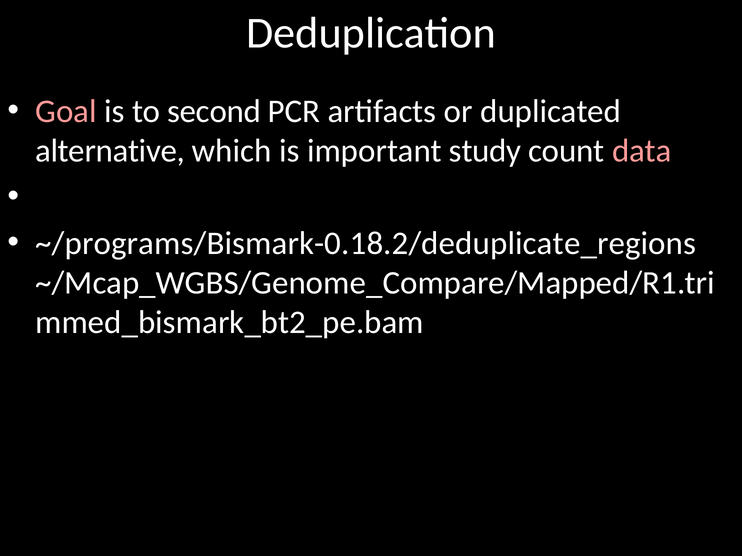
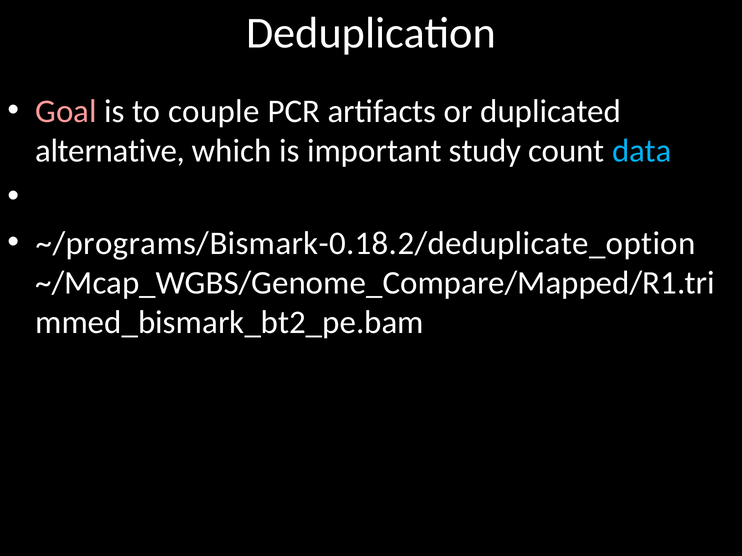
second: second -> couple
data colour: pink -> light blue
~/programs/Bismark-0.18.2/deduplicate_regions: ~/programs/Bismark-0.18.2/deduplicate_regions -> ~/programs/Bismark-0.18.2/deduplicate_option
